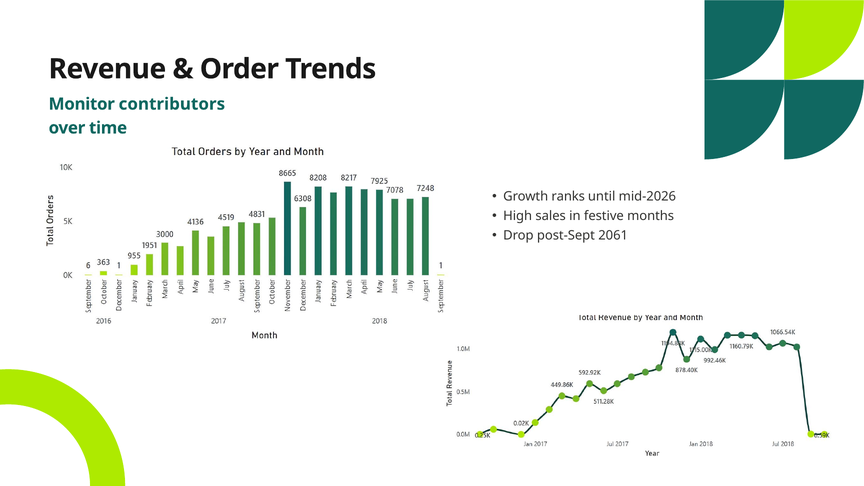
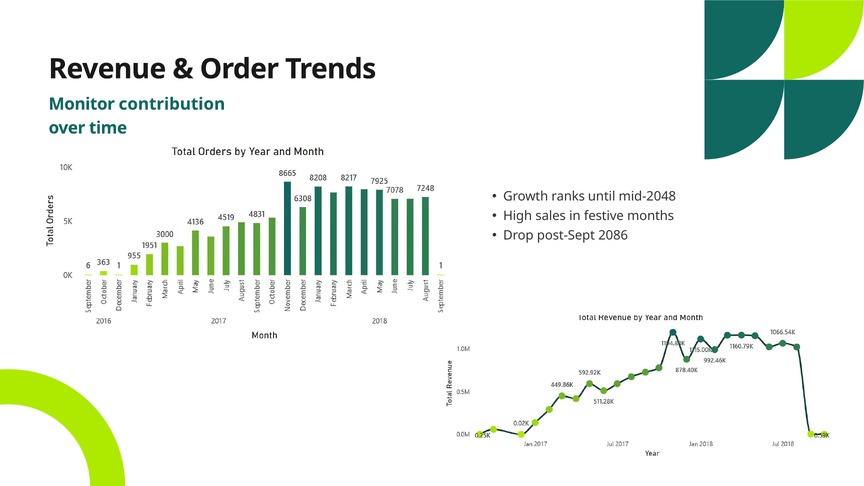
contributors: contributors -> contribution
mid-2026: mid-2026 -> mid-2048
2061: 2061 -> 2086
